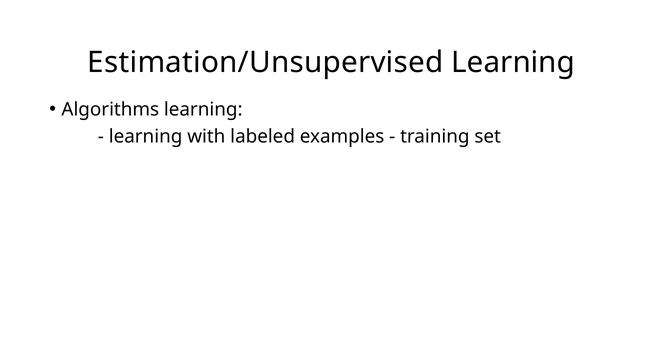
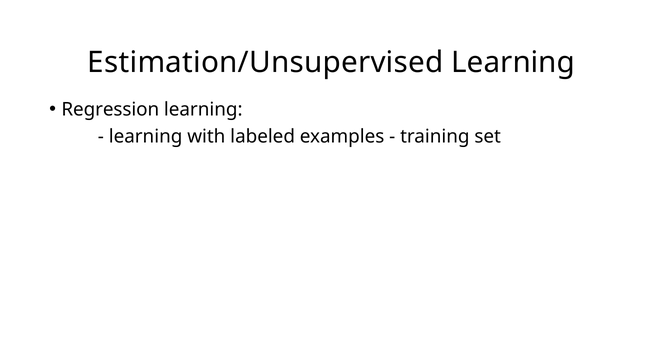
Algorithms: Algorithms -> Regression
